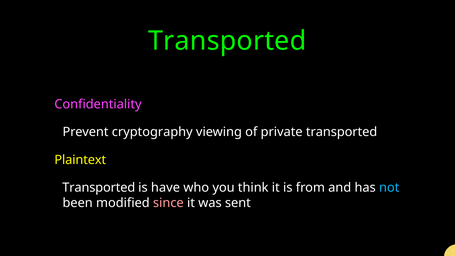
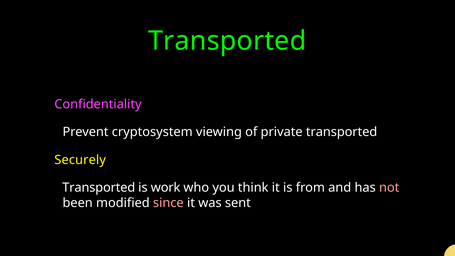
cryptography: cryptography -> cryptosystem
Plaintext: Plaintext -> Securely
have: have -> work
not colour: light blue -> pink
